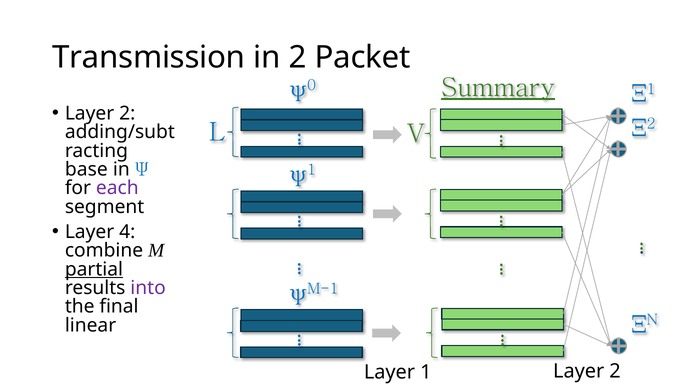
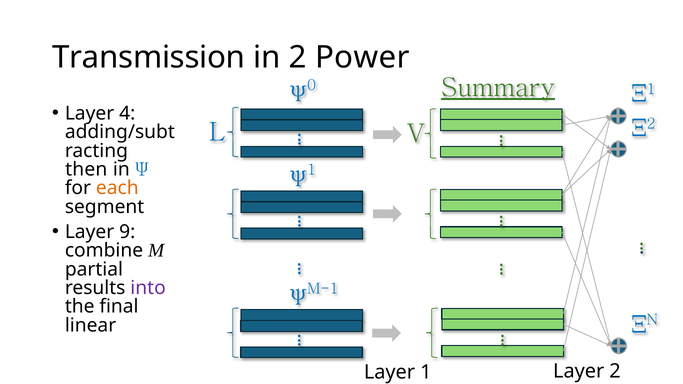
Packet: Packet -> Power
2 at (127, 113): 2 -> 4
base: base -> then
each colour: purple -> orange
4: 4 -> 9
partial underline: present -> none
